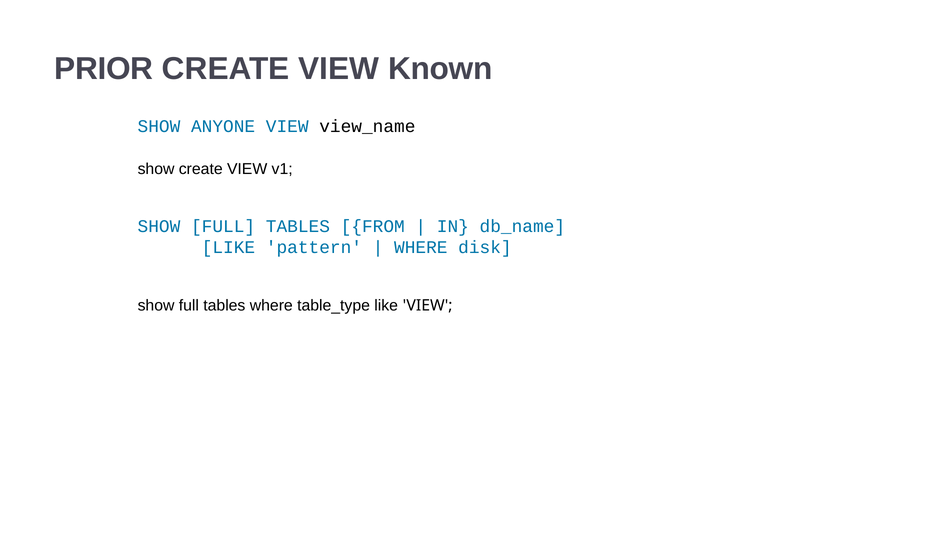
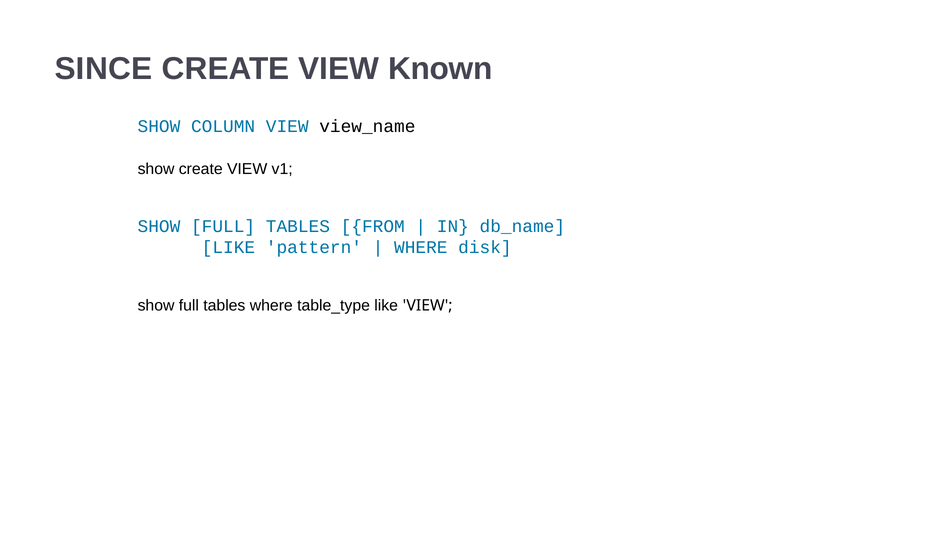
PRIOR: PRIOR -> SINCE
ANYONE: ANYONE -> COLUMN
